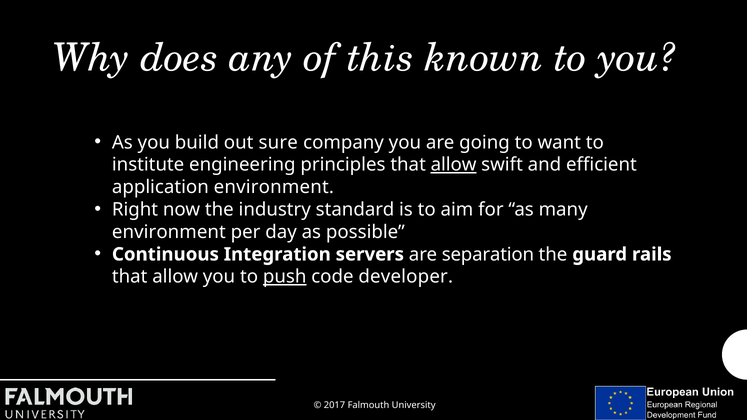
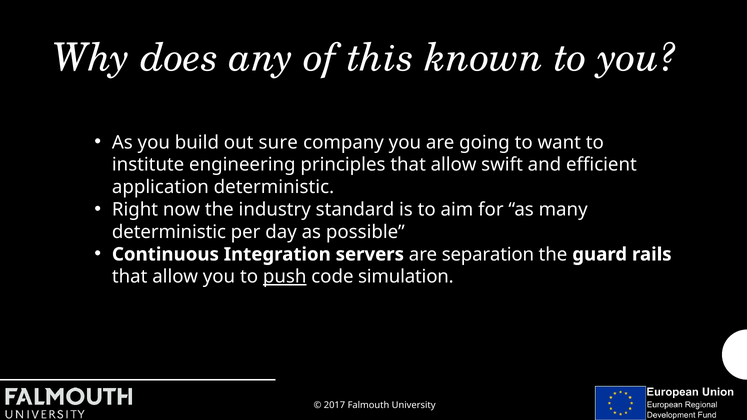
allow at (454, 165) underline: present -> none
application environment: environment -> deterministic
environment at (169, 232): environment -> deterministic
developer: developer -> simulation
